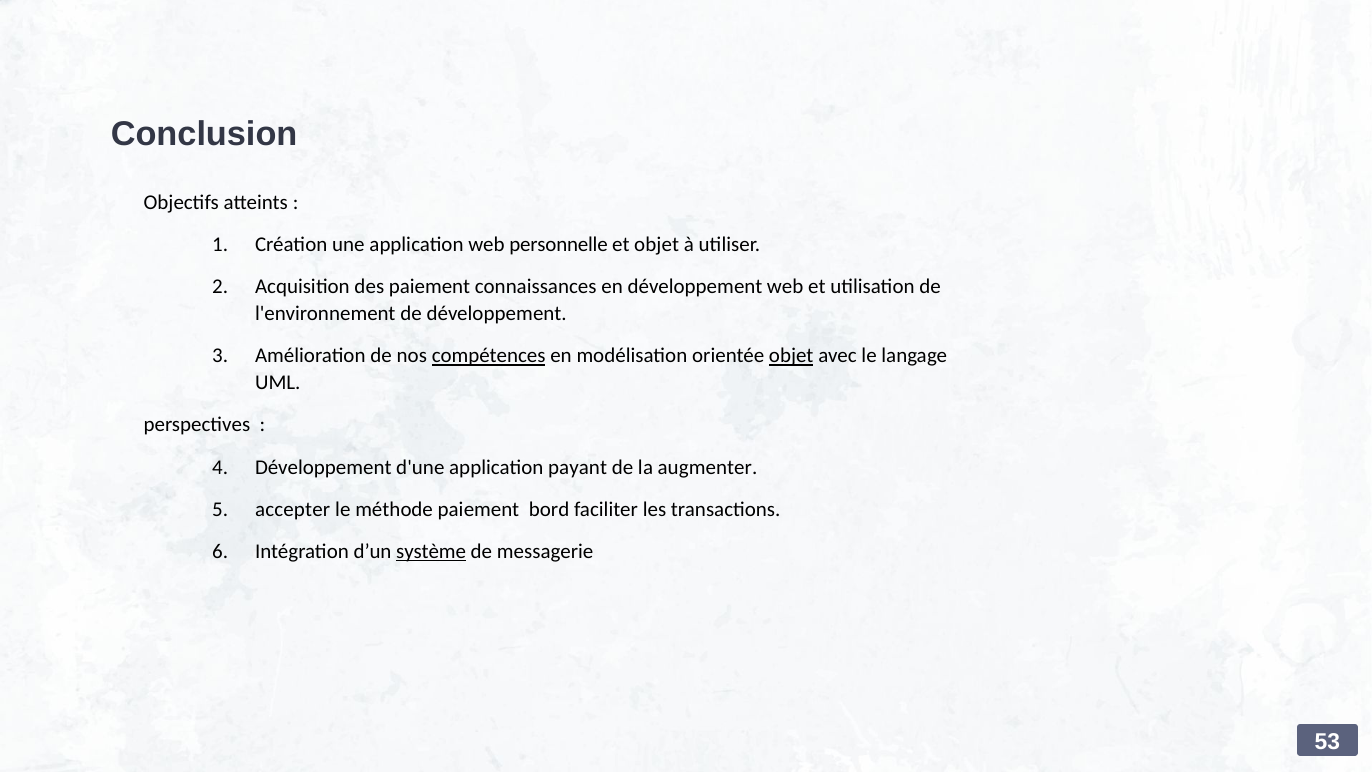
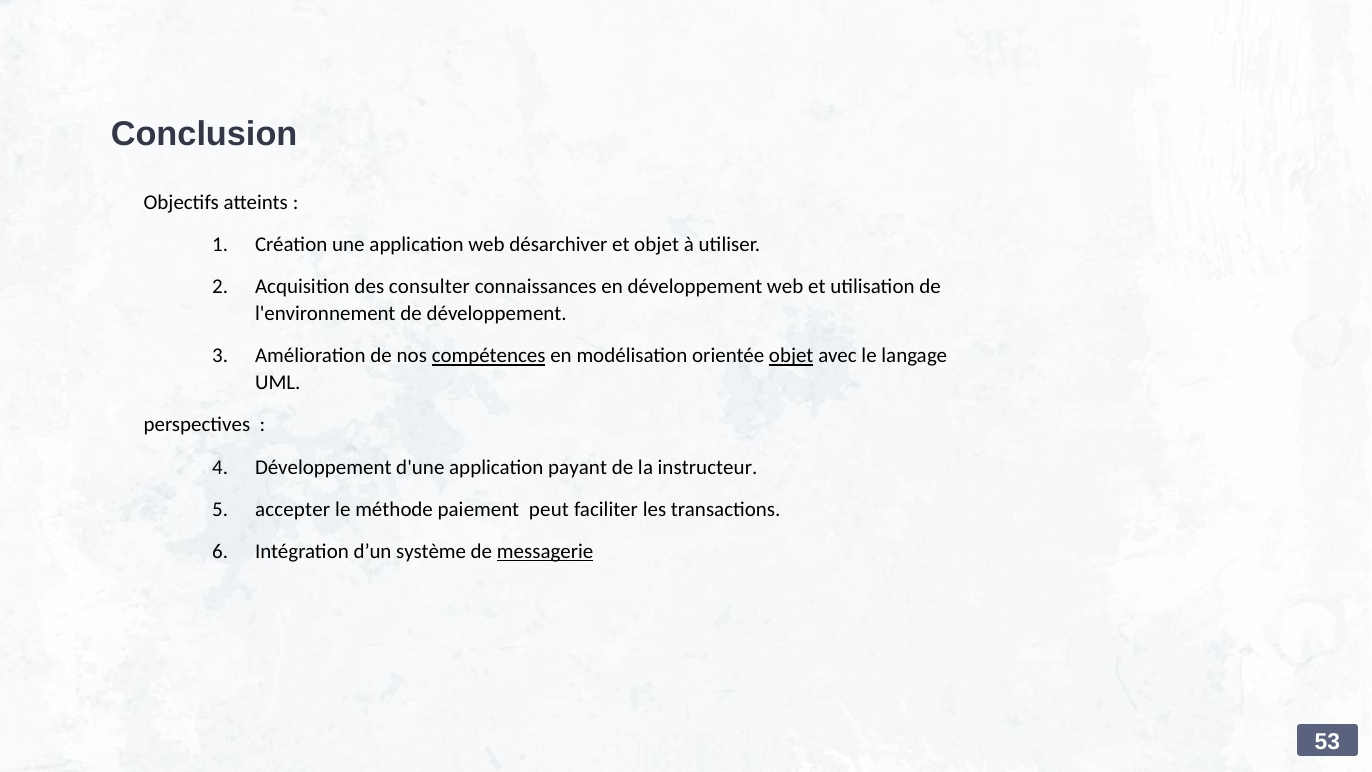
personnelle: personnelle -> désarchiver
des paiement: paiement -> consulter
augmenter: augmenter -> instructeur
bord: bord -> peut
système underline: present -> none
messagerie underline: none -> present
